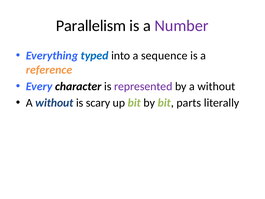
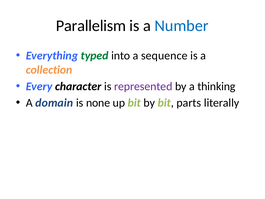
Number colour: purple -> blue
typed colour: blue -> green
reference: reference -> collection
by a without: without -> thinking
without at (54, 103): without -> domain
scary: scary -> none
